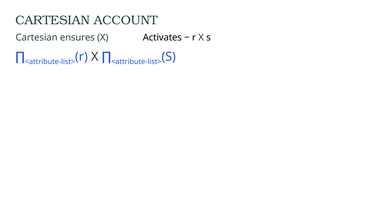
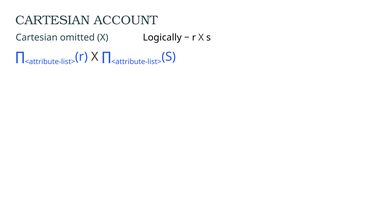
ensures: ensures -> omitted
Activates: Activates -> Logically
